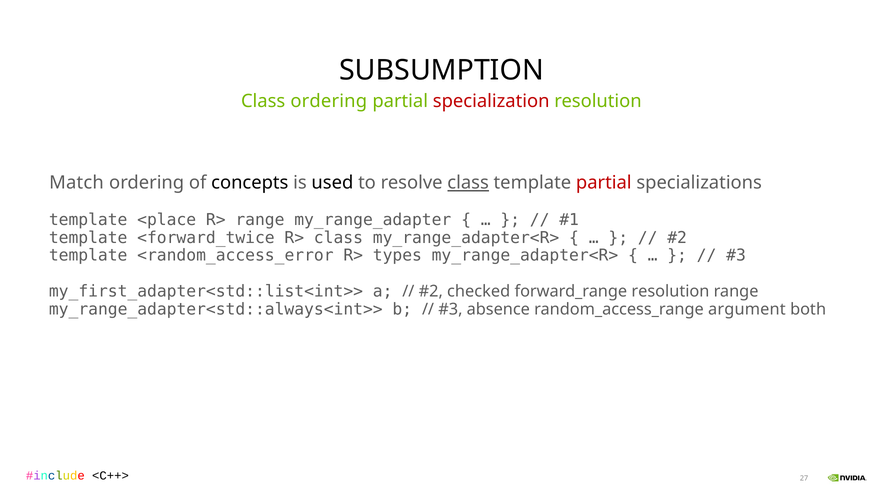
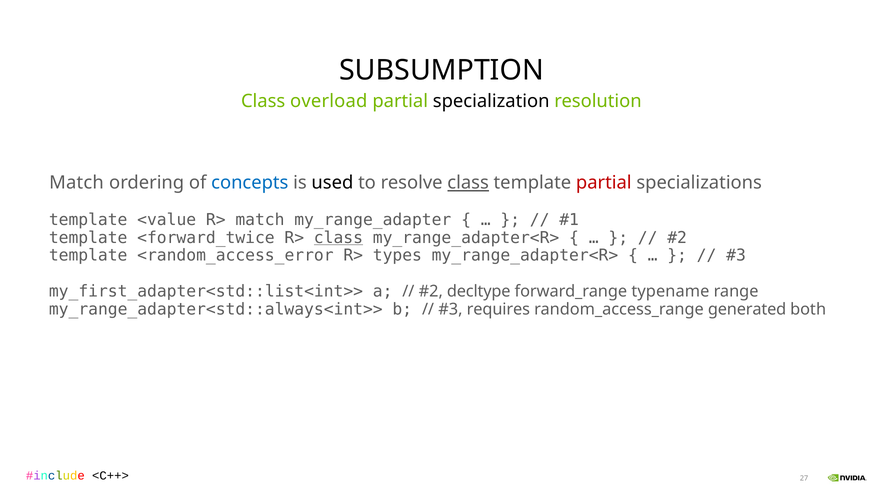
Class ordering: ordering -> overload
specialization colour: red -> black
concepts colour: black -> blue
<place: <place -> <value
R> range: range -> match
class at (338, 238) underline: none -> present
checked: checked -> decltype
forward_range resolution: resolution -> typename
absence: absence -> requires
argument: argument -> generated
